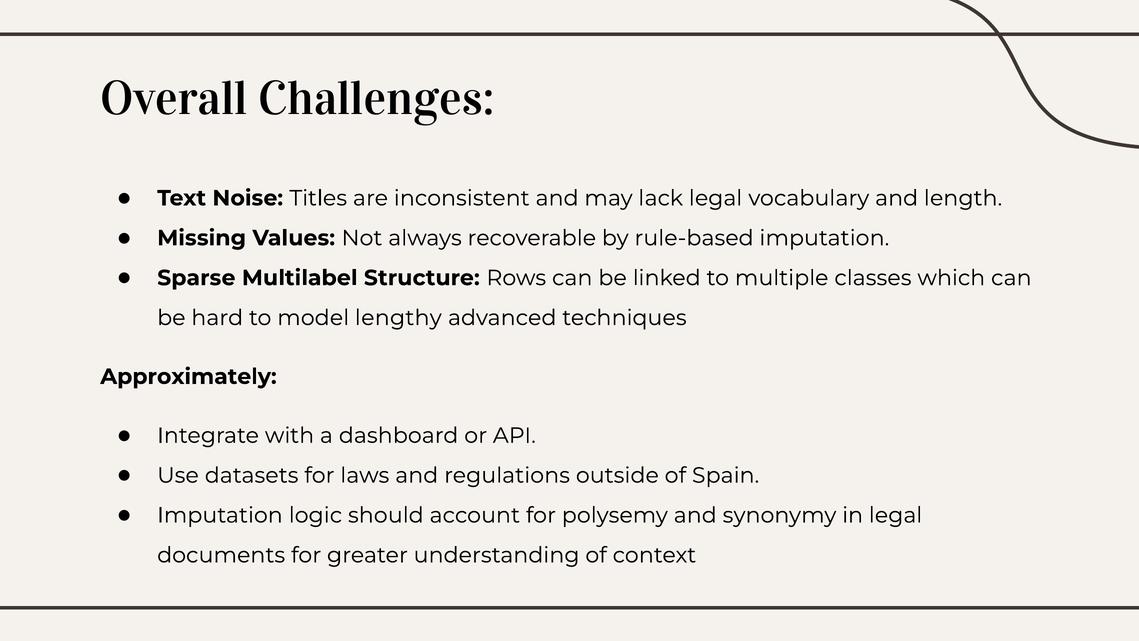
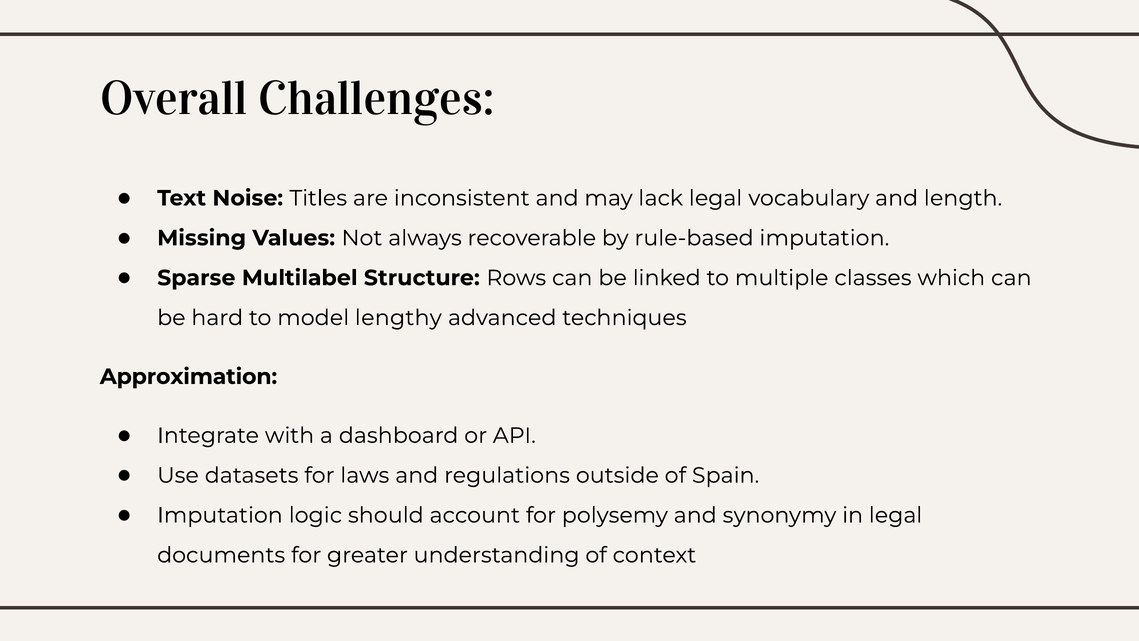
Approximately: Approximately -> Approximation
